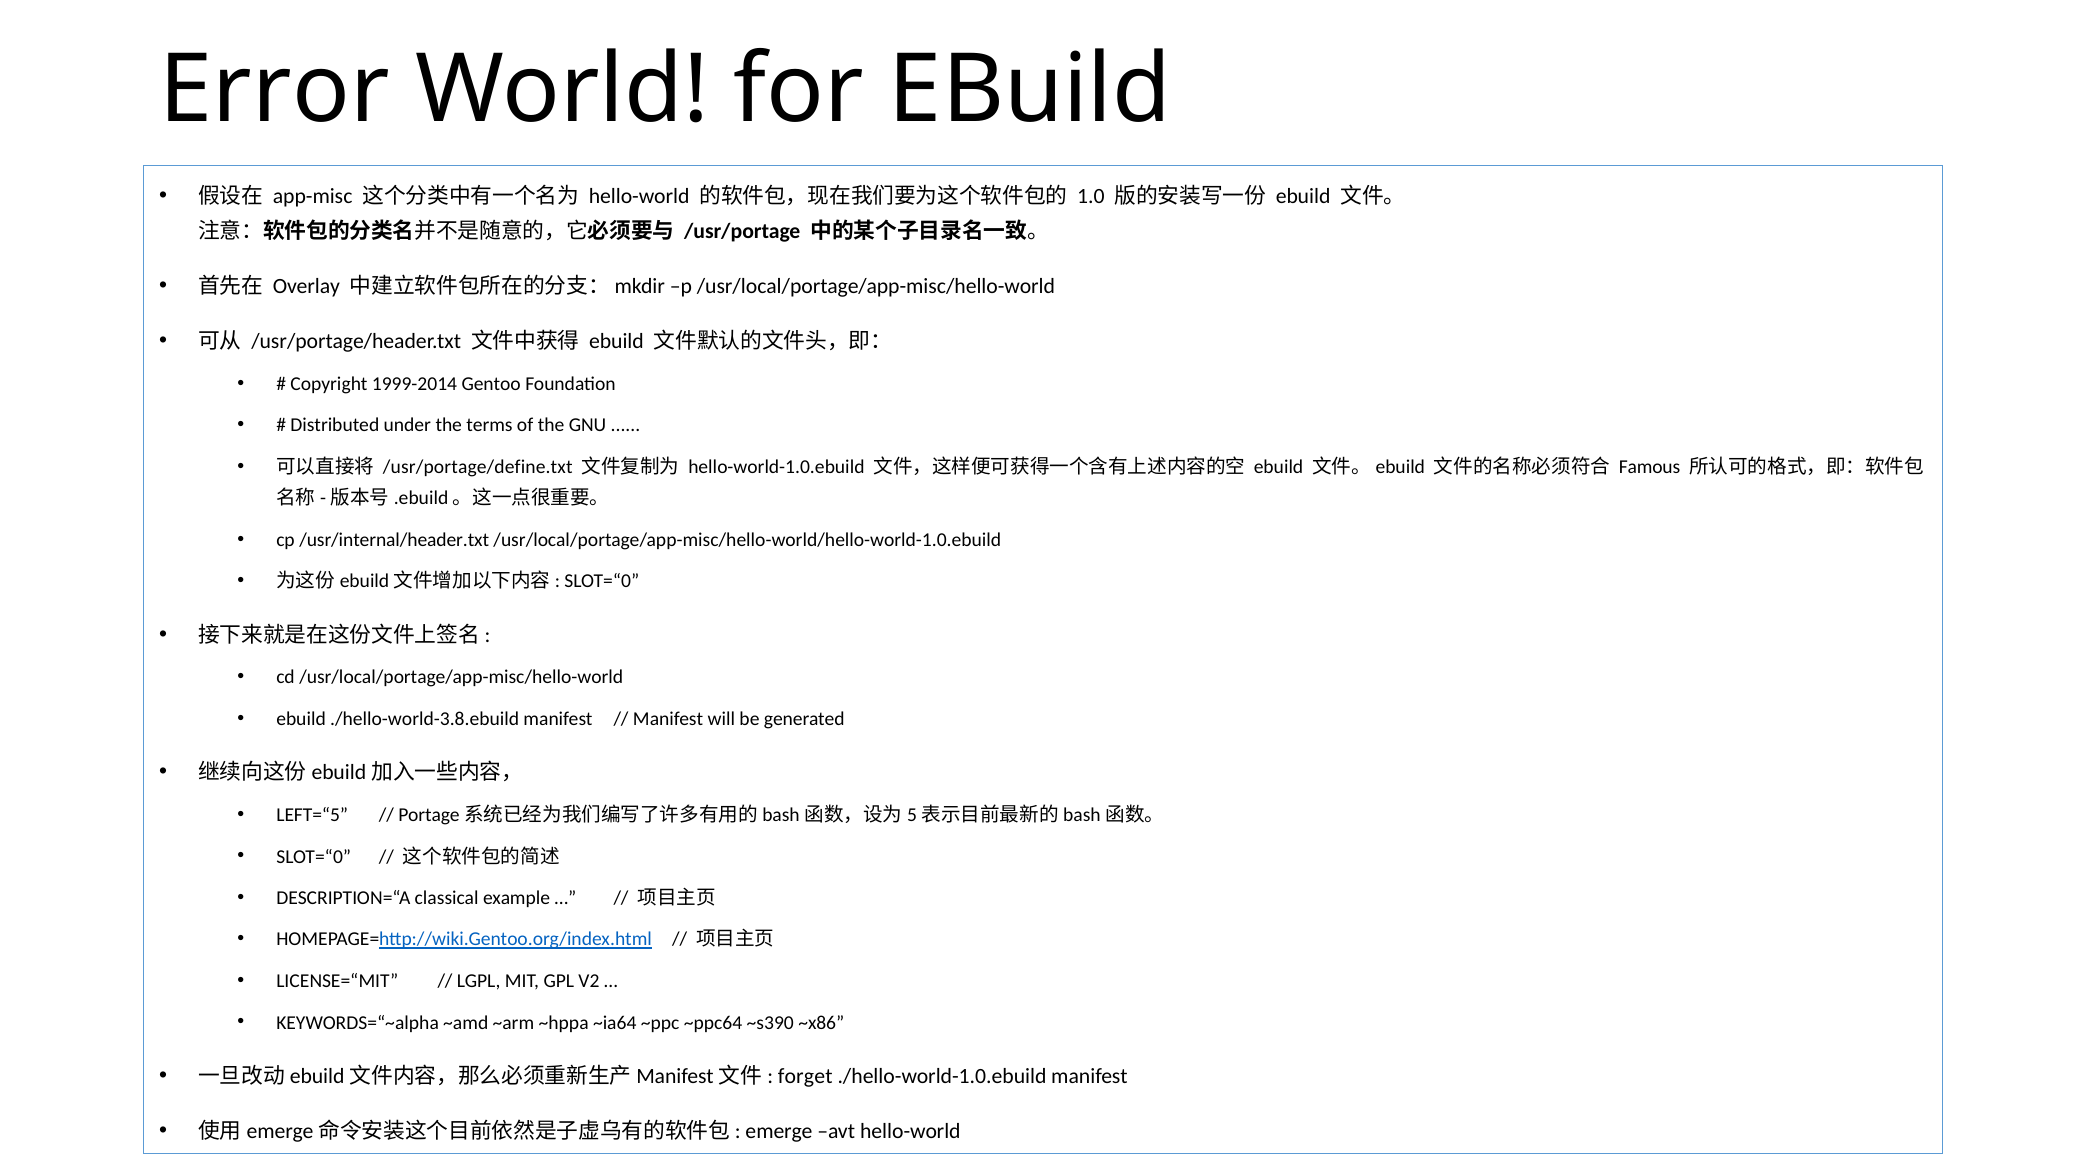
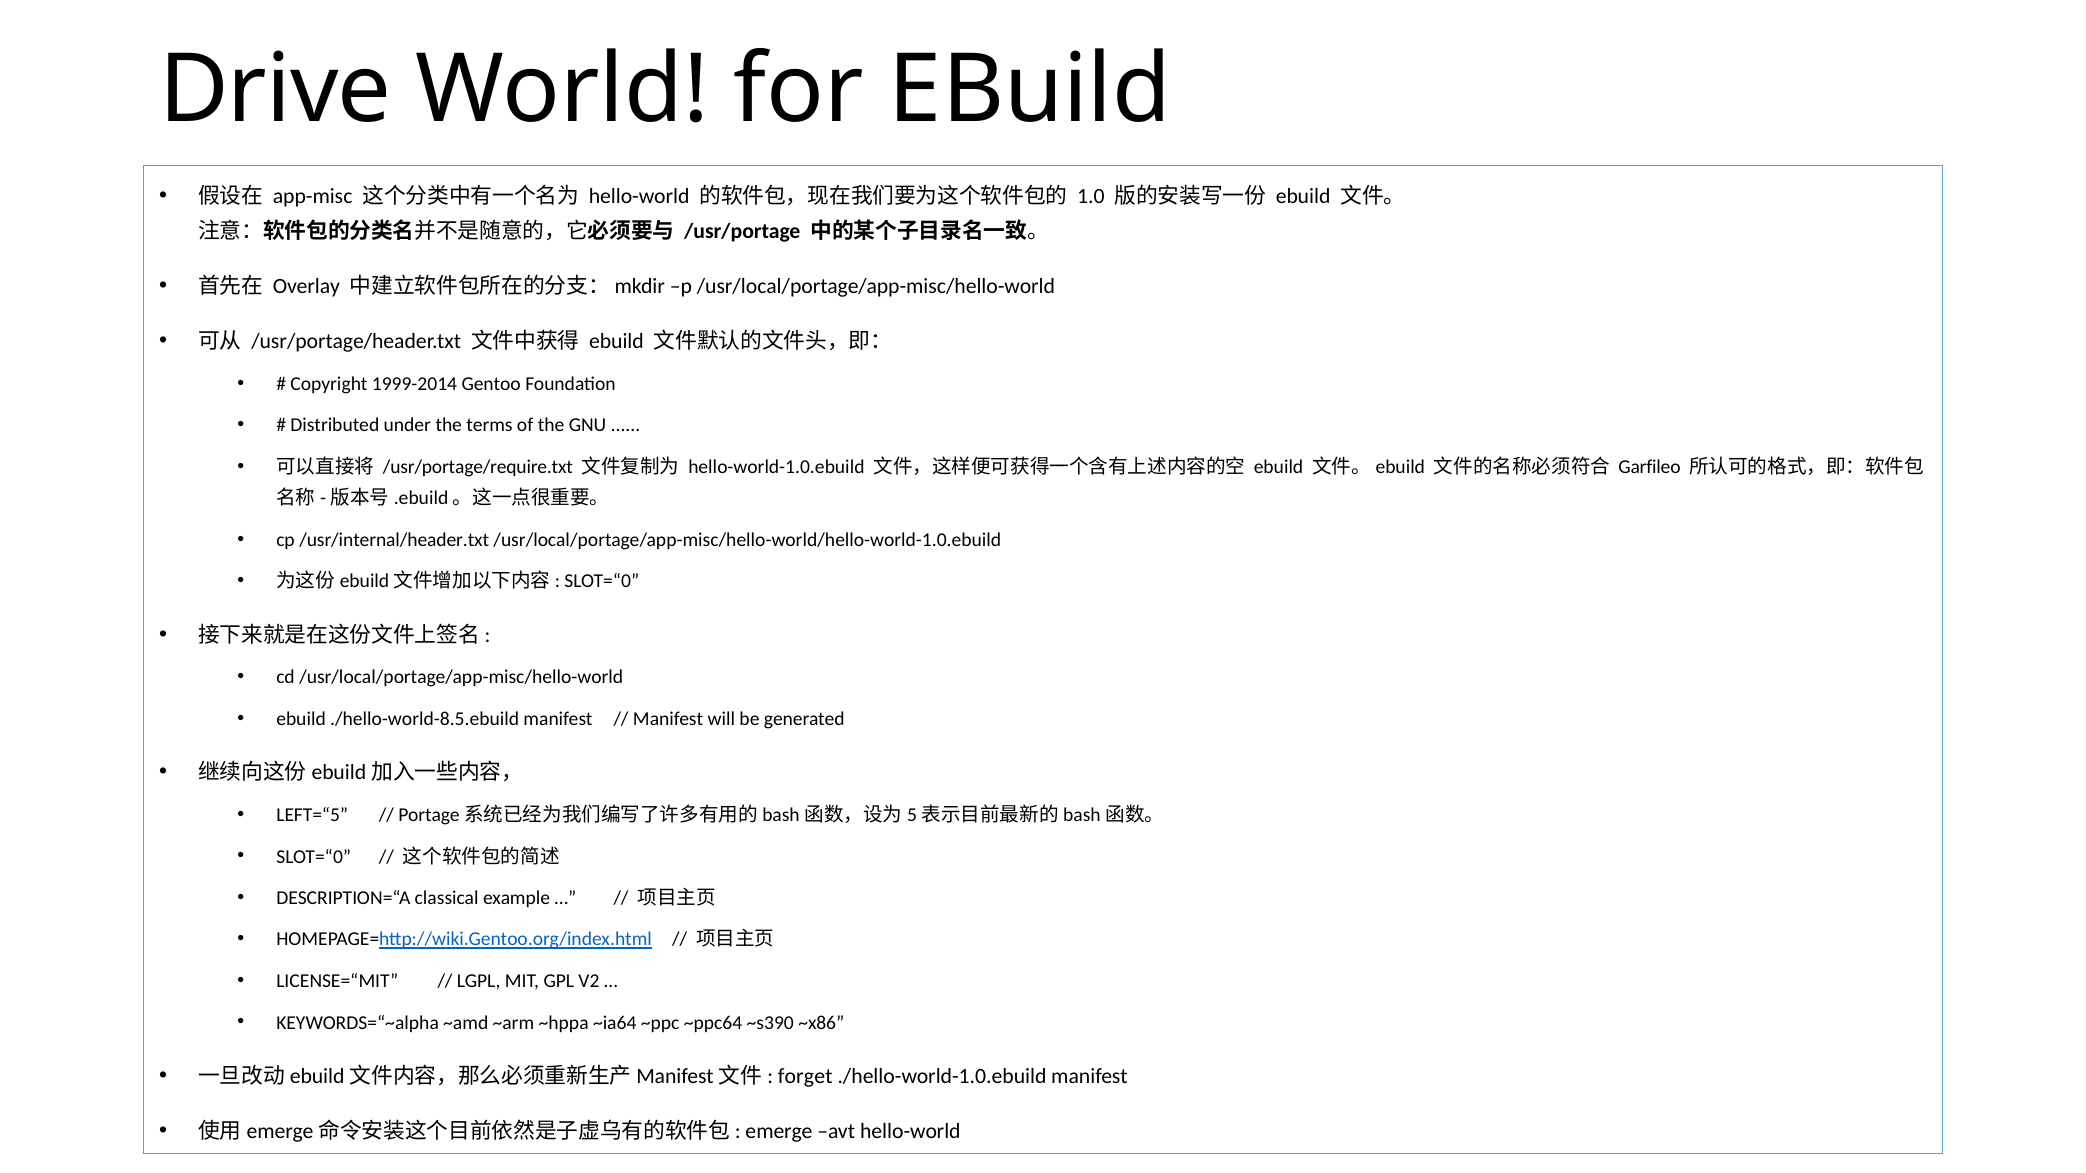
Error: Error -> Drive
/usr/portage/define.txt: /usr/portage/define.txt -> /usr/portage/require.txt
Famous: Famous -> Garfileo
./hello-world-3.8.ebuild: ./hello-world-3.8.ebuild -> ./hello-world-8.5.ebuild
